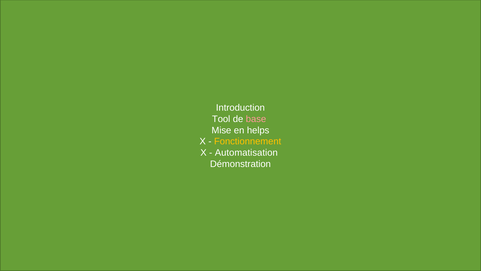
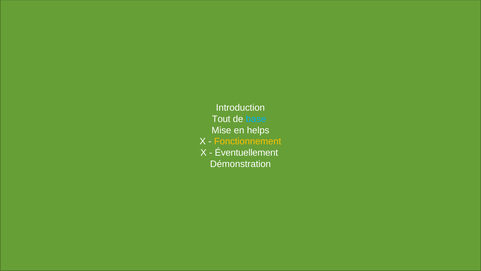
Tool: Tool -> Tout
base colour: pink -> light blue
Automatisation: Automatisation -> Éventuellement
